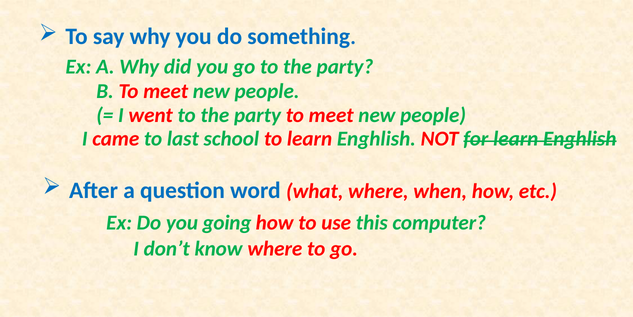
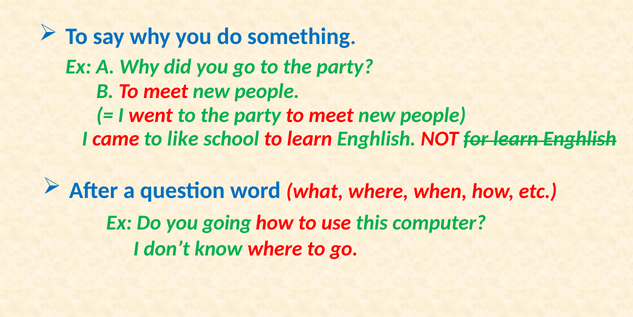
last: last -> like
